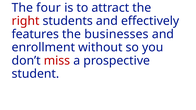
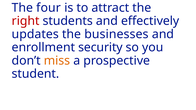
features: features -> updates
without: without -> security
miss colour: red -> orange
